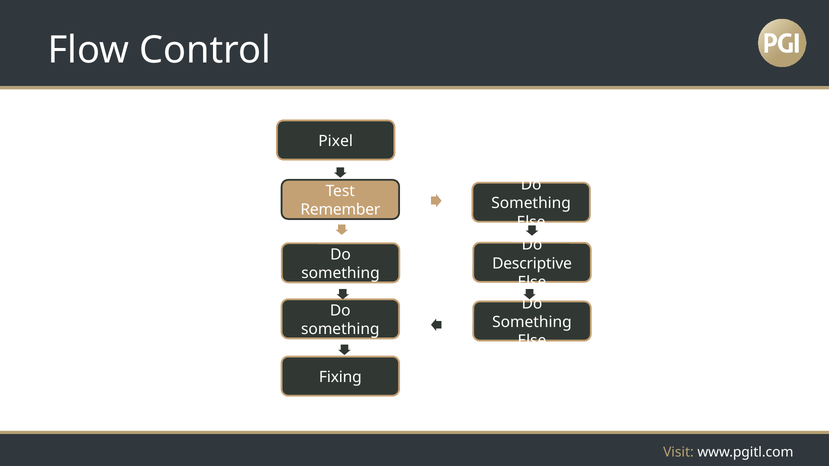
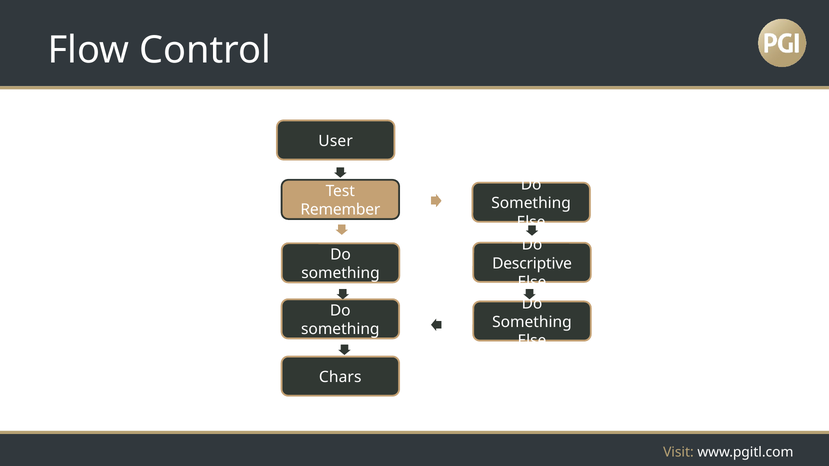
Pixel: Pixel -> User
Fixing: Fixing -> Chars
